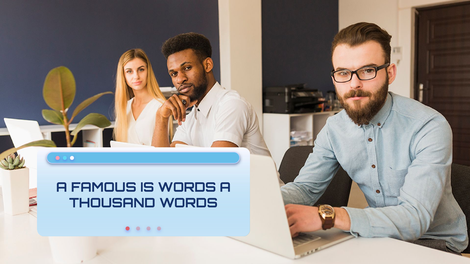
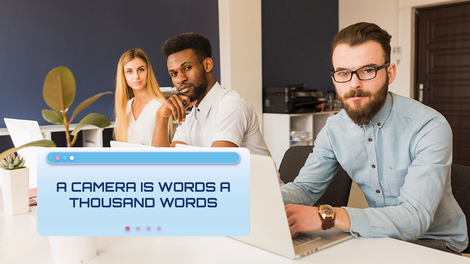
FAMOUS: FAMOUS -> CAMERA
